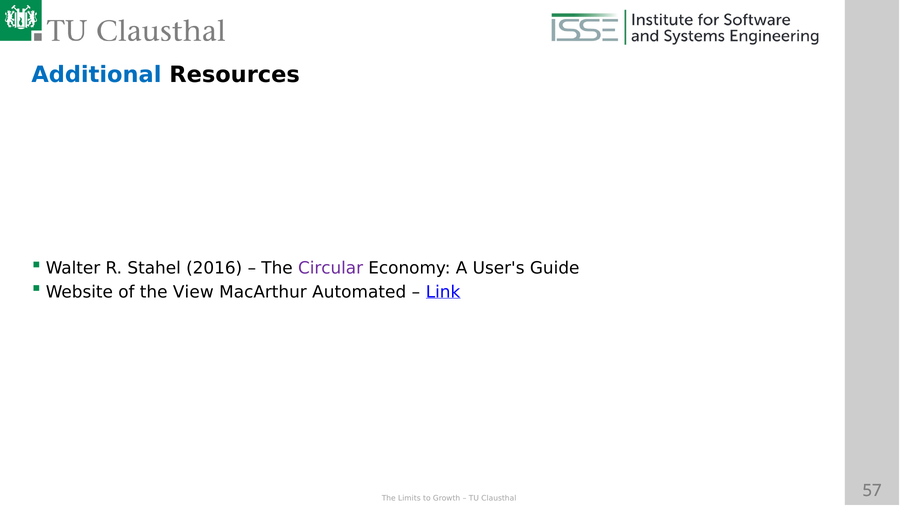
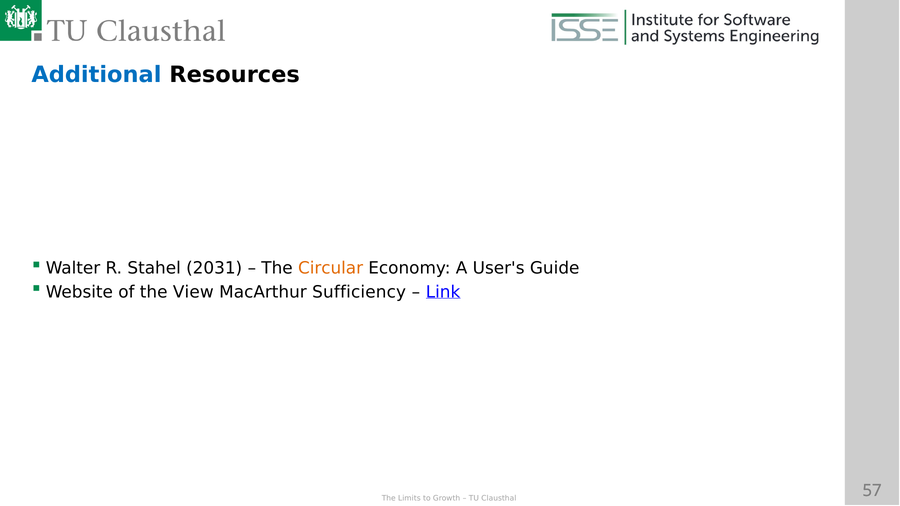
2016: 2016 -> 2031
Circular colour: purple -> orange
Automated: Automated -> Sufficiency
